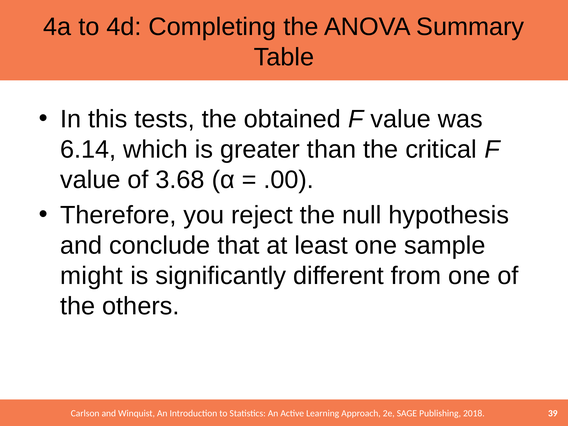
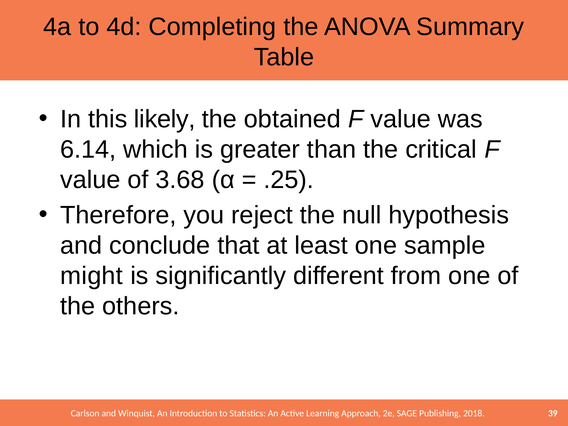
tests: tests -> likely
.00: .00 -> .25
